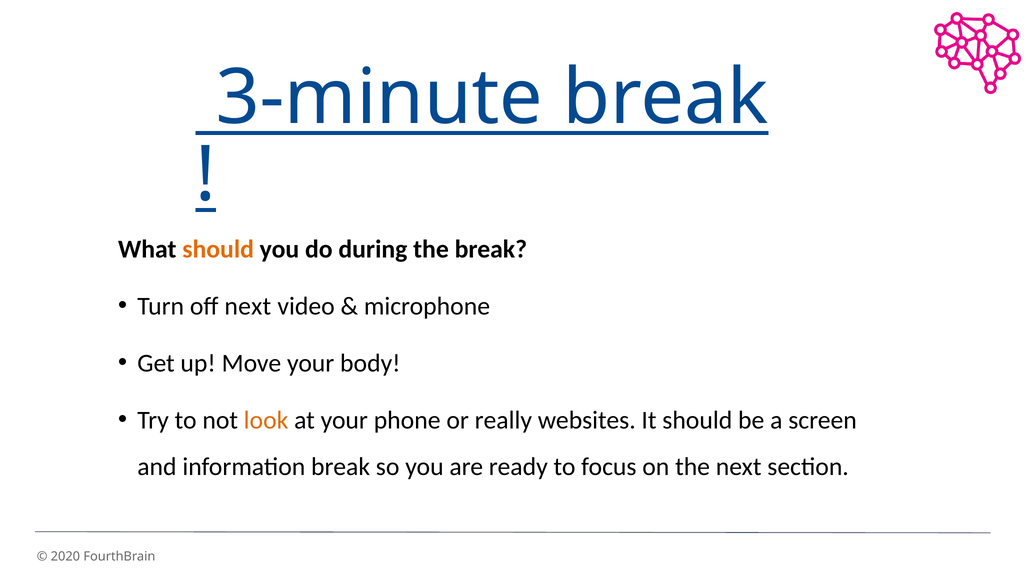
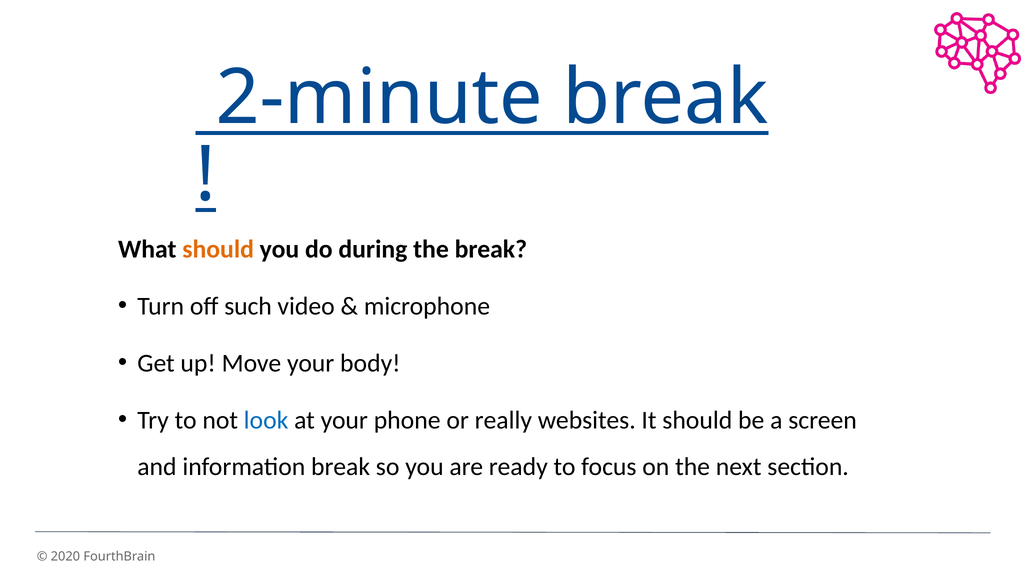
3-minute: 3-minute -> 2-minute
off next: next -> such
look colour: orange -> blue
